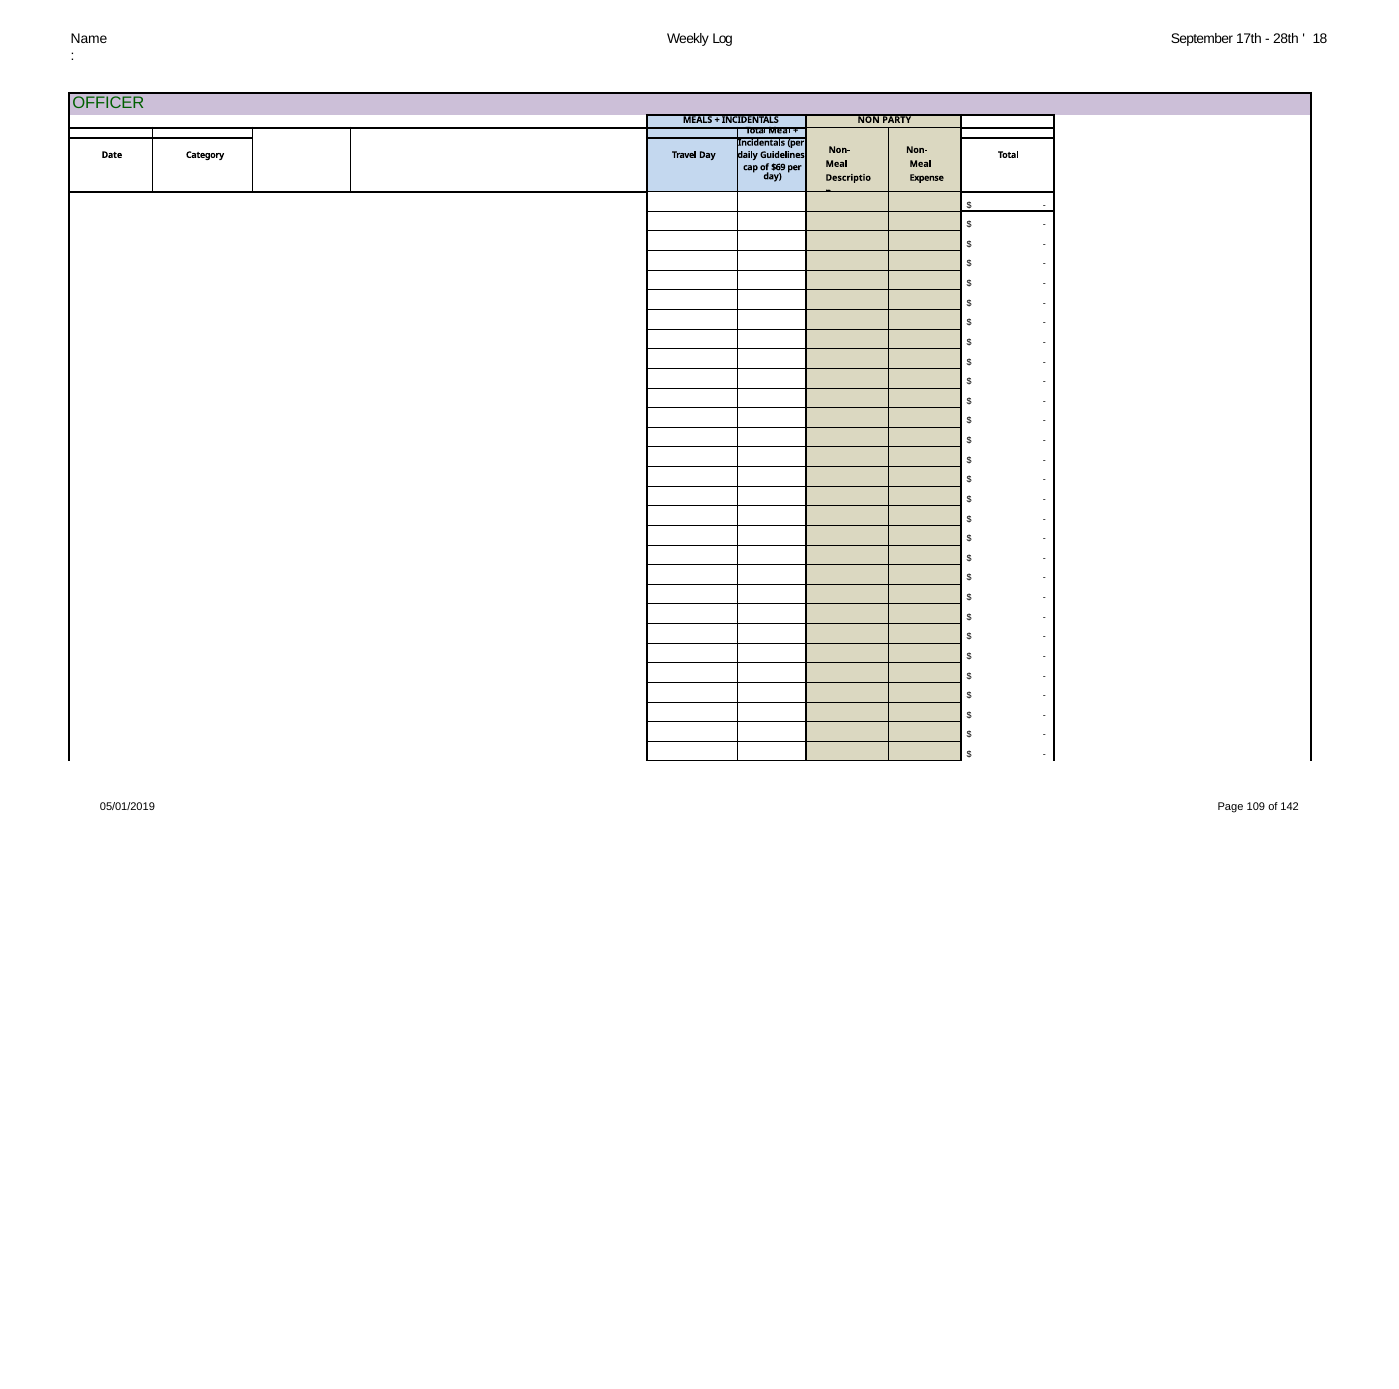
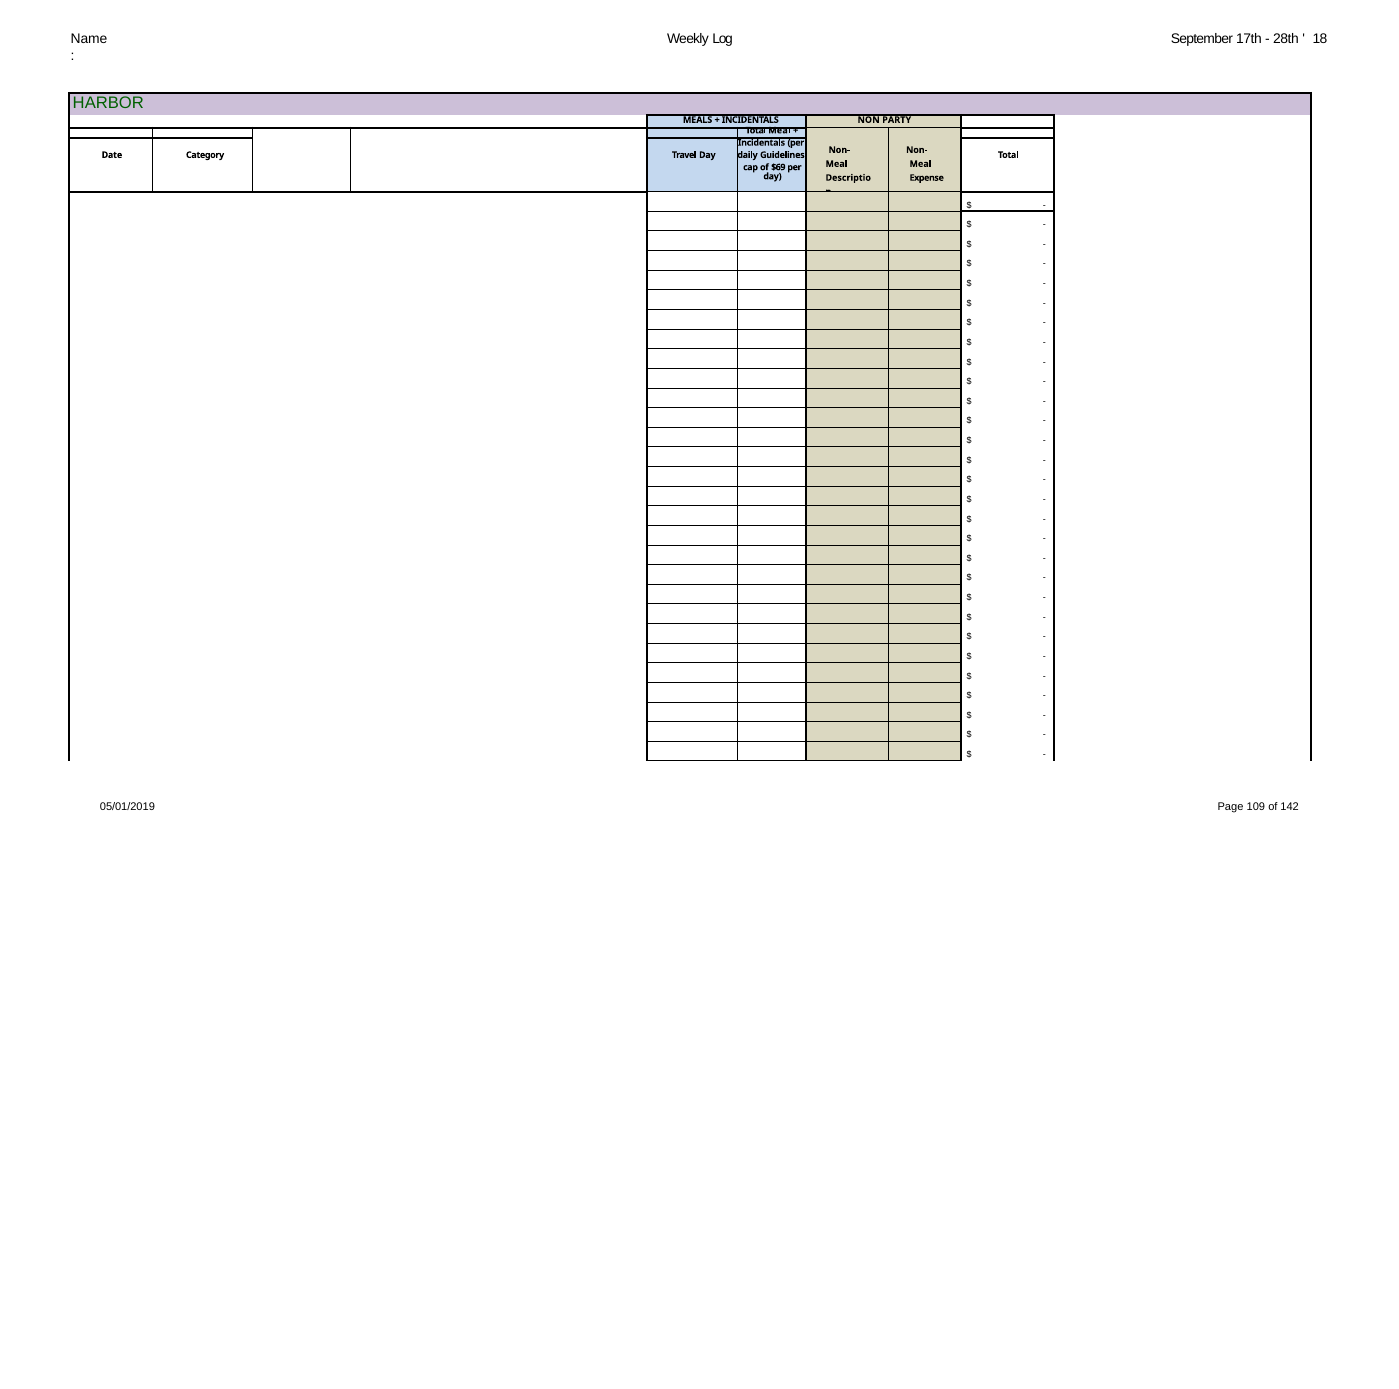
OFFICER: OFFICER -> HARBOR
